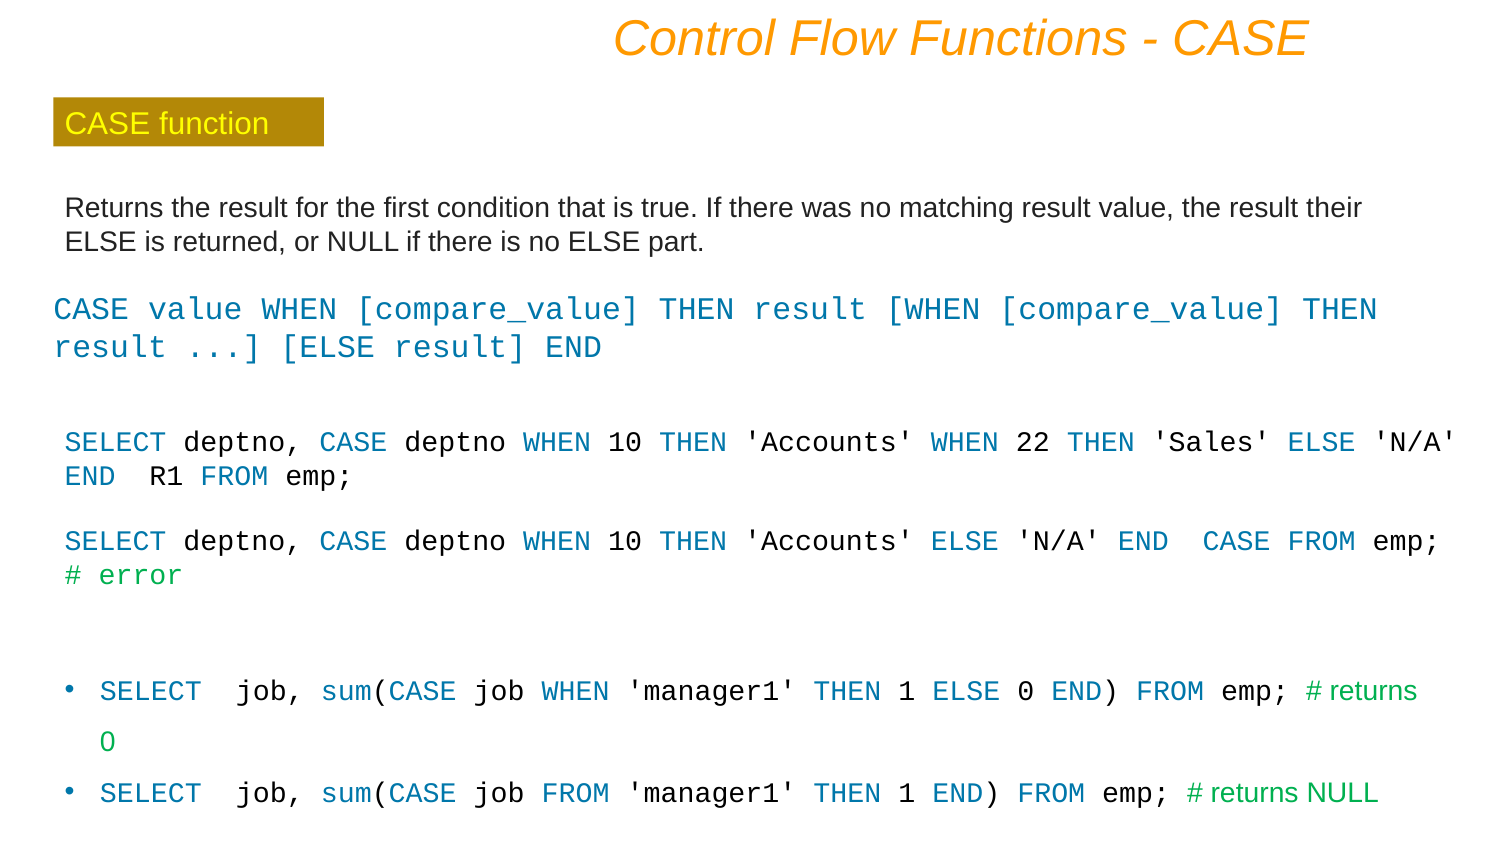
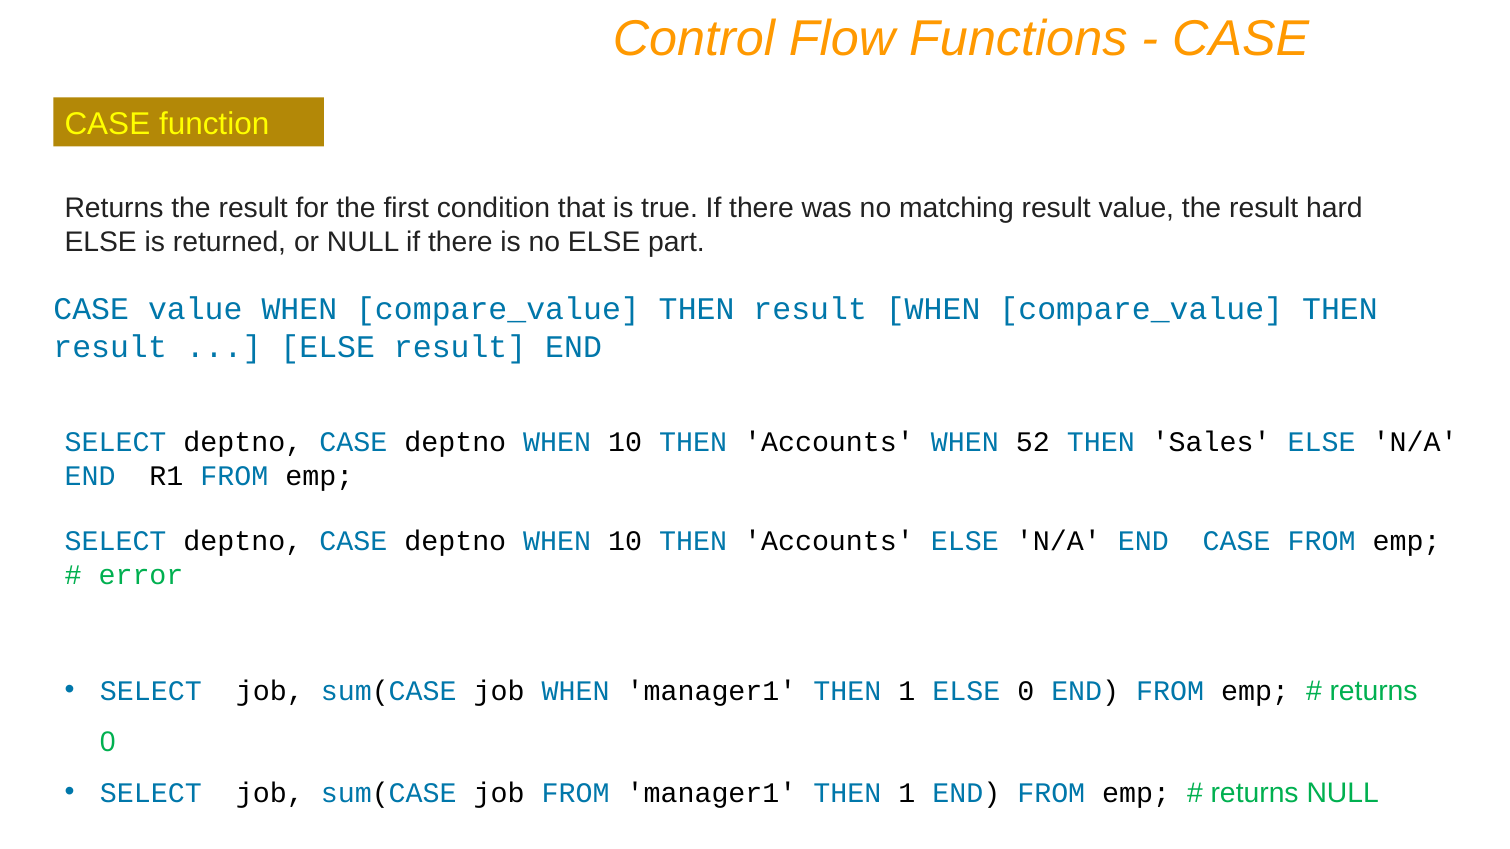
their: their -> hard
22: 22 -> 52
